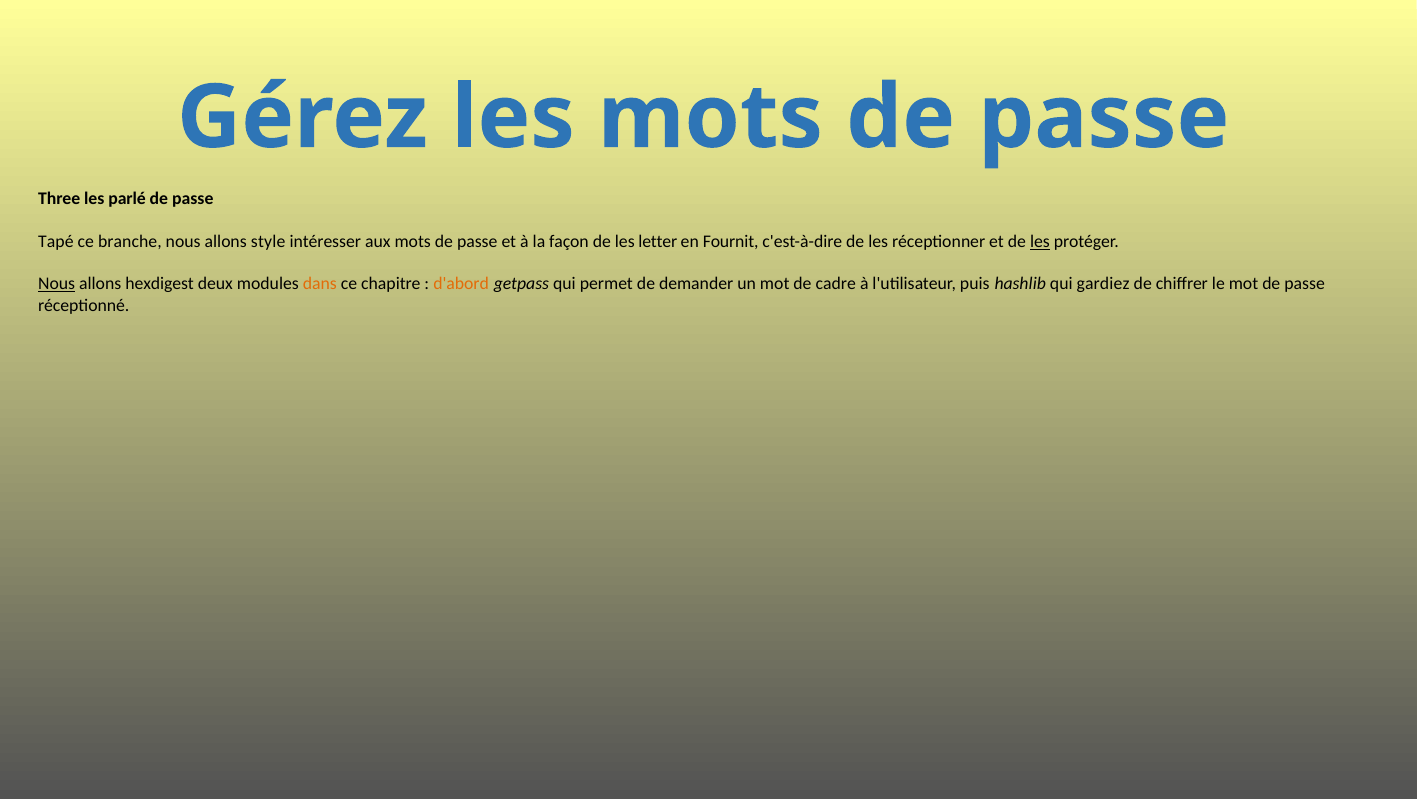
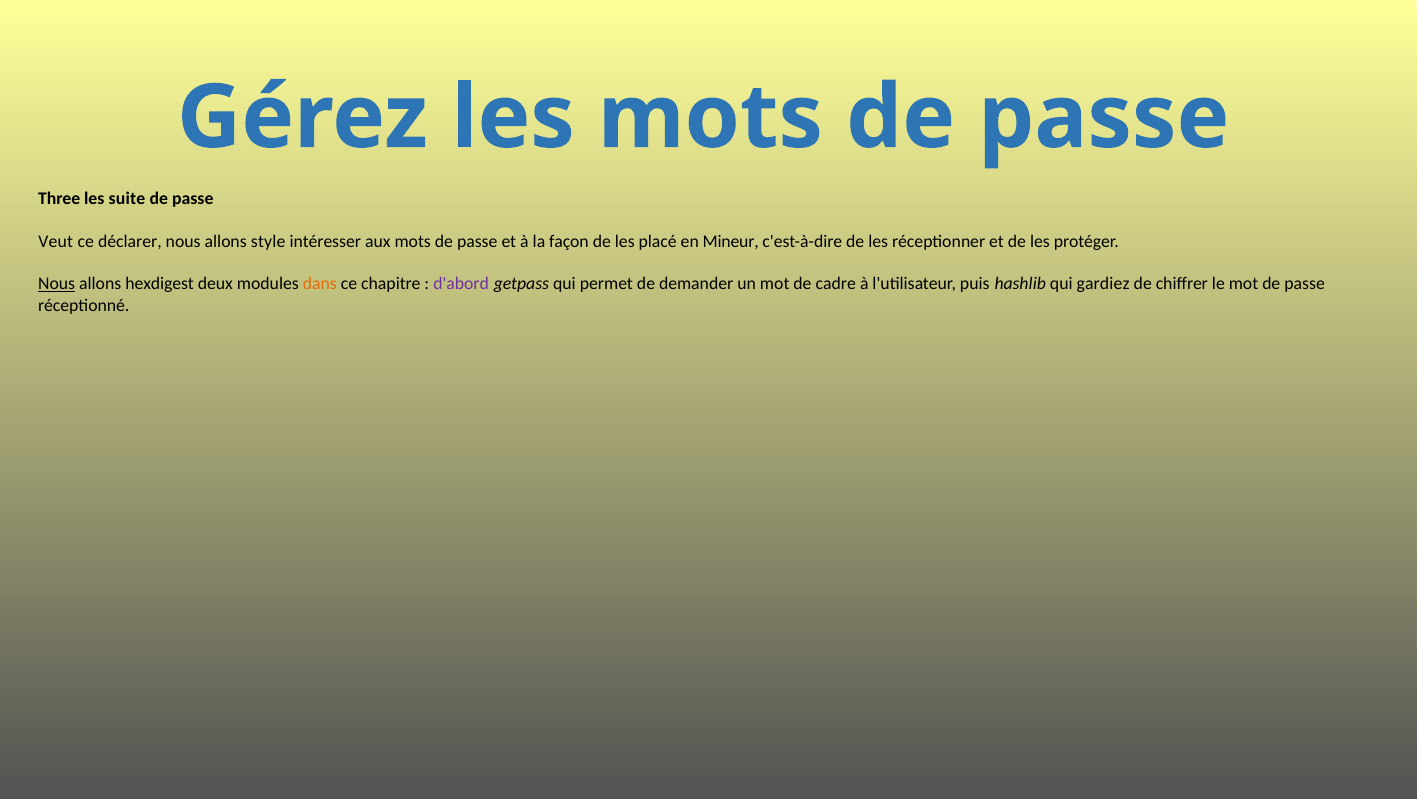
parlé: parlé -> suite
Tapé: Tapé -> Veut
branche: branche -> déclarer
letter: letter -> placé
Fournit: Fournit -> Mineur
les at (1040, 241) underline: present -> none
d'abord colour: orange -> purple
